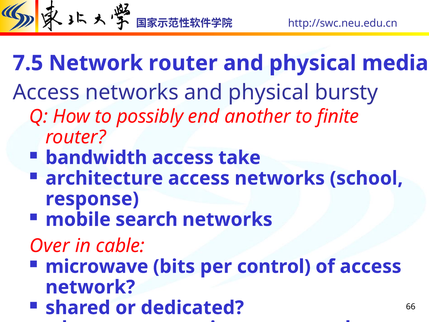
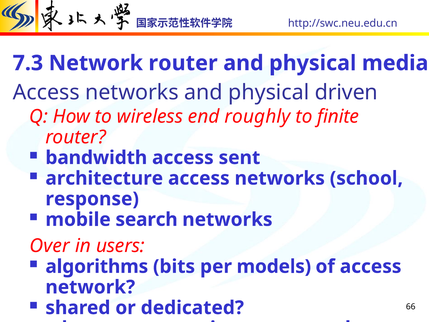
7.5: 7.5 -> 7.3
bursty: bursty -> driven
possibly: possibly -> wireless
another: another -> roughly
take: take -> sent
cable: cable -> users
microwave: microwave -> algorithms
control: control -> models
